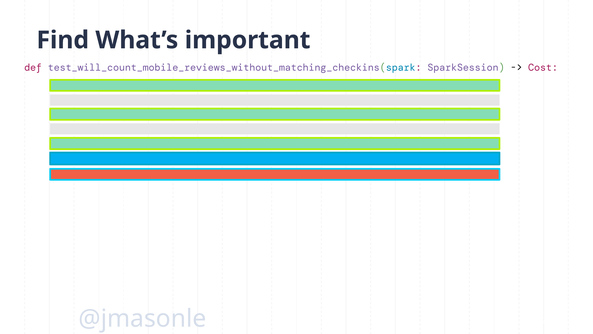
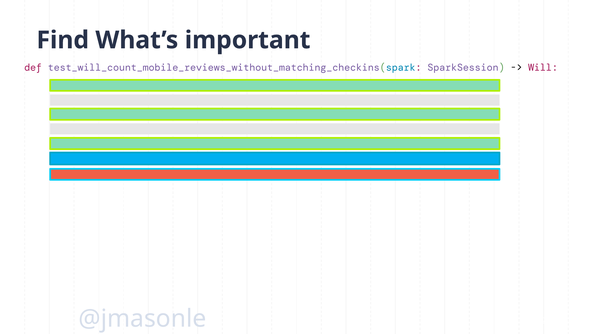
Cost: Cost -> Will
